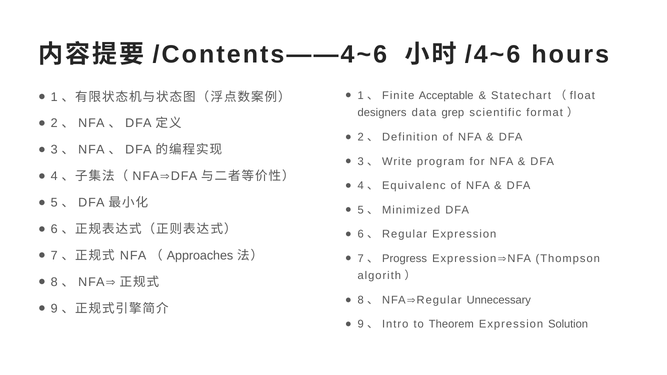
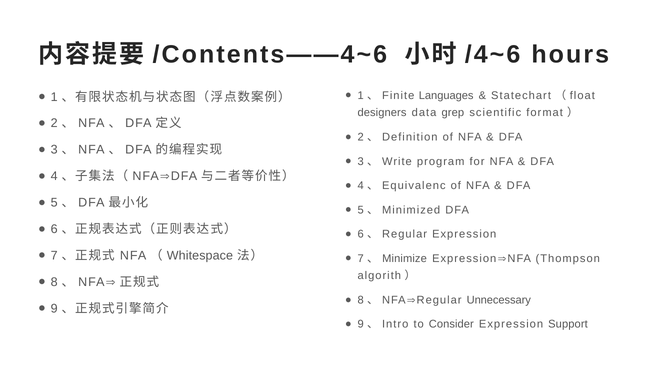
Acceptable: Acceptable -> Languages
Approaches: Approaches -> Whitespace
Progress: Progress -> Minimize
Theorem: Theorem -> Consider
Solution: Solution -> Support
